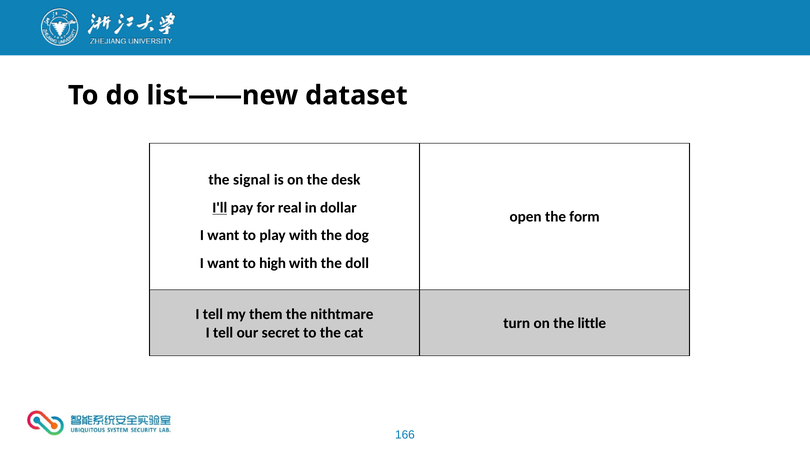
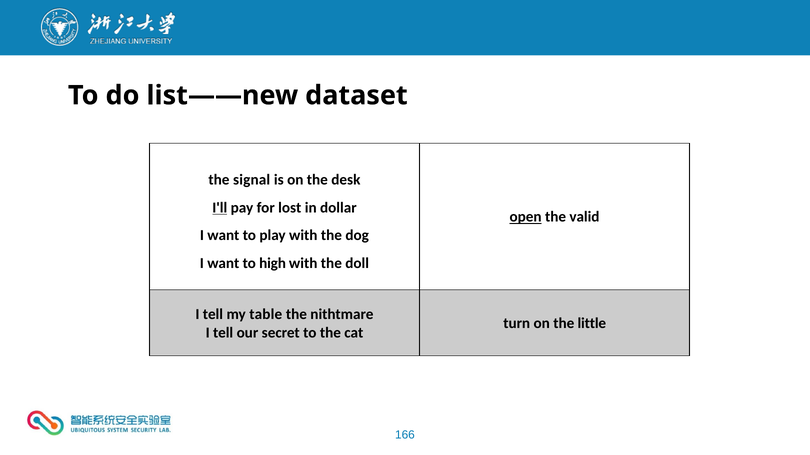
real: real -> lost
open underline: none -> present
form: form -> valid
them: them -> table
